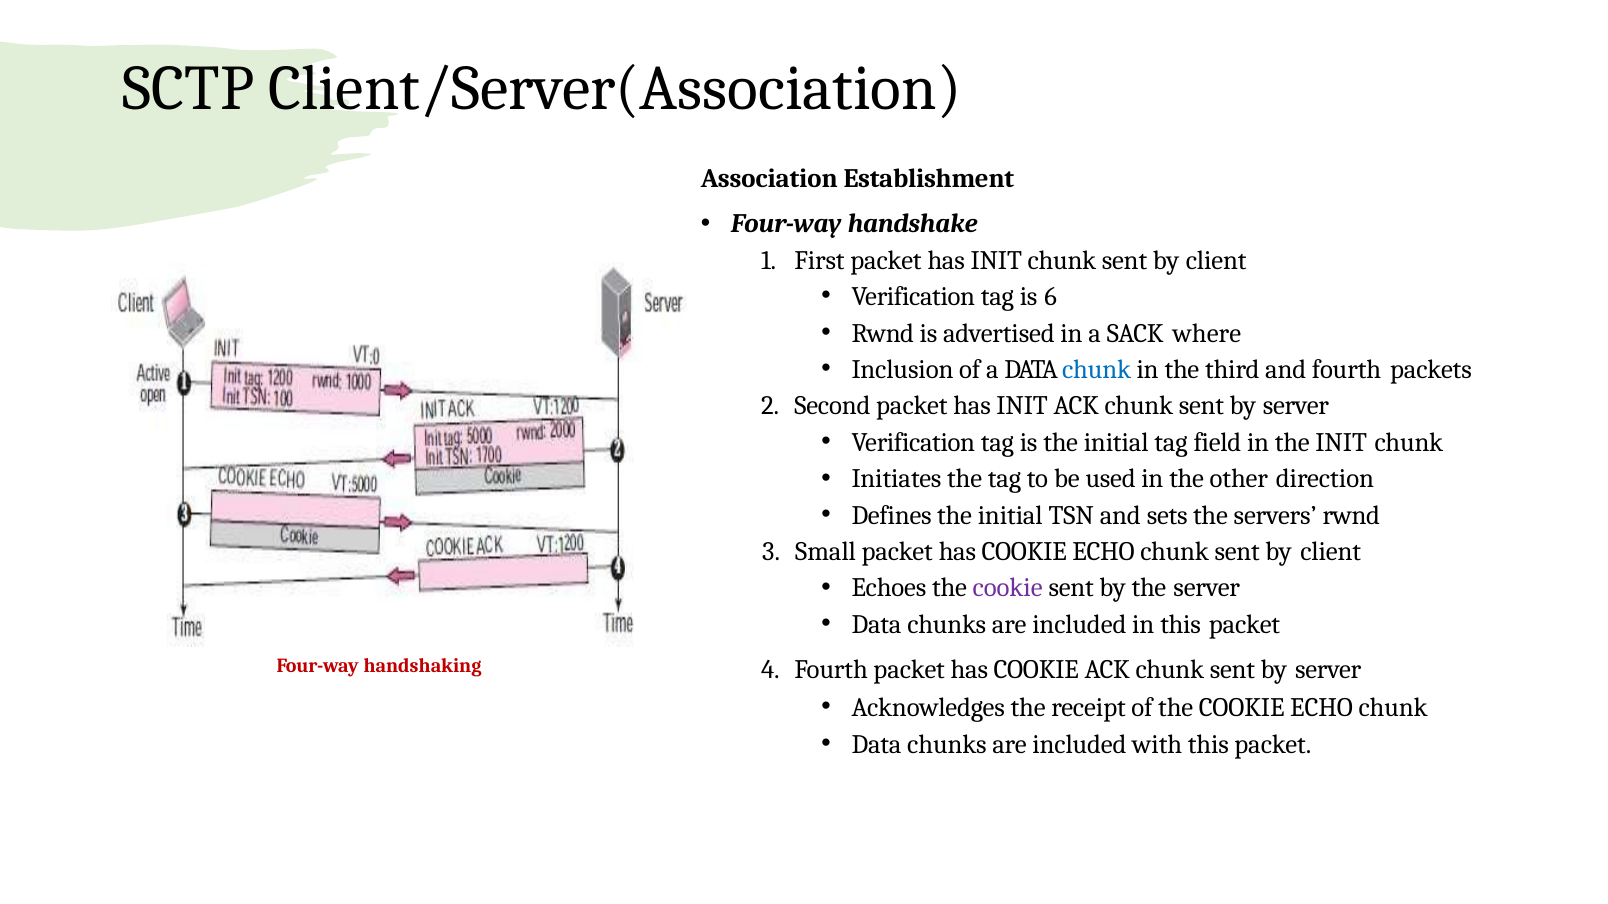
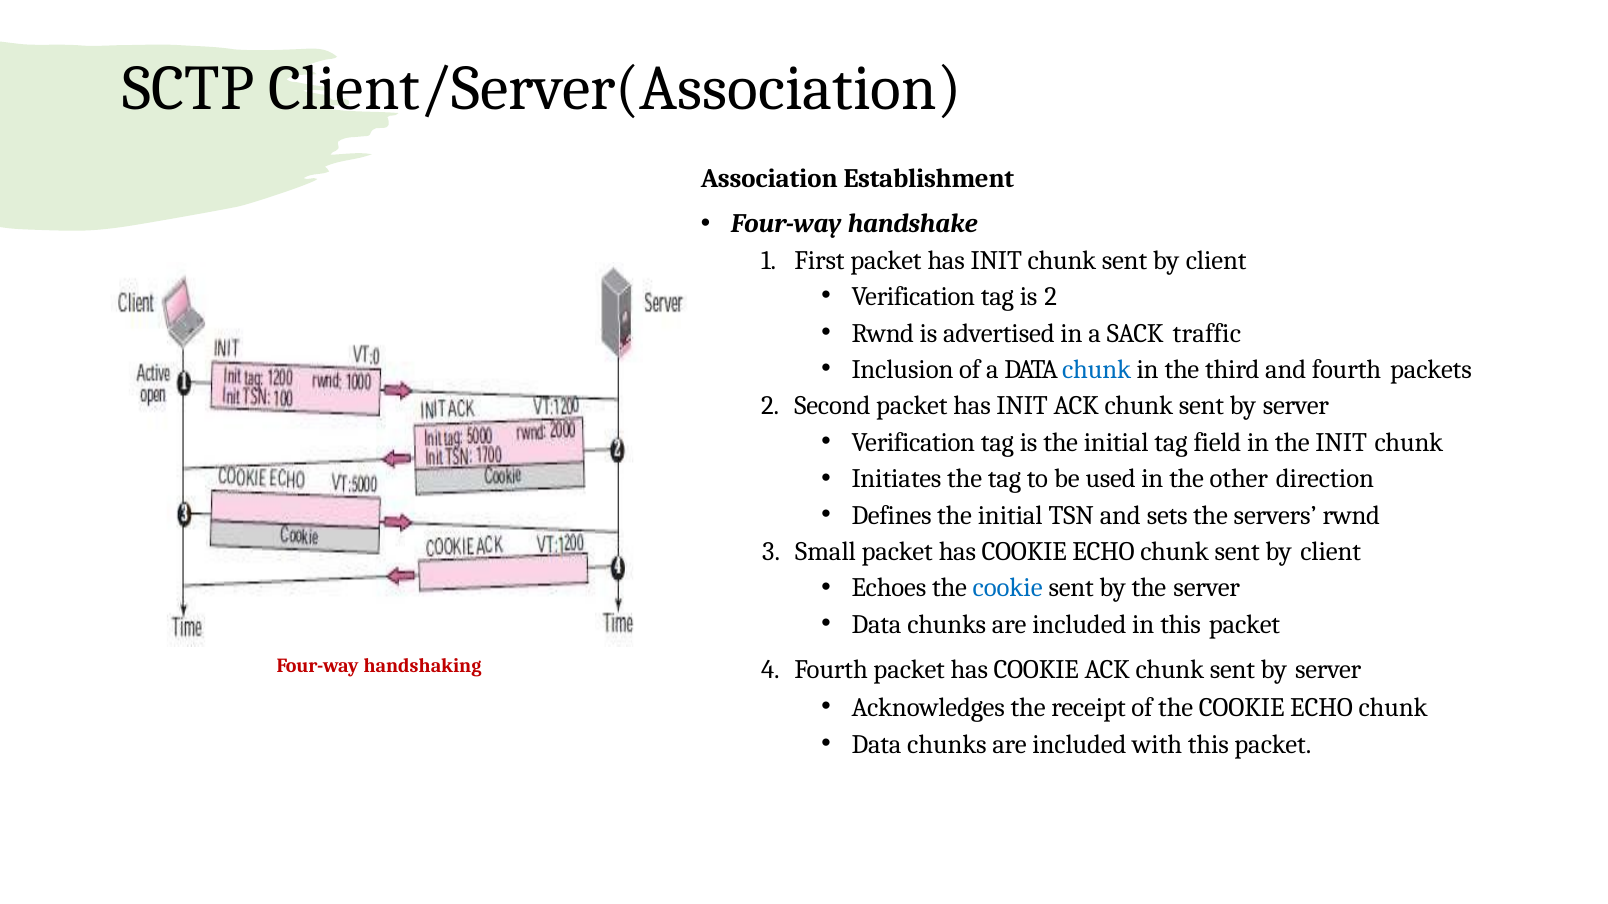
is 6: 6 -> 2
where: where -> traffic
cookie at (1008, 588) colour: purple -> blue
